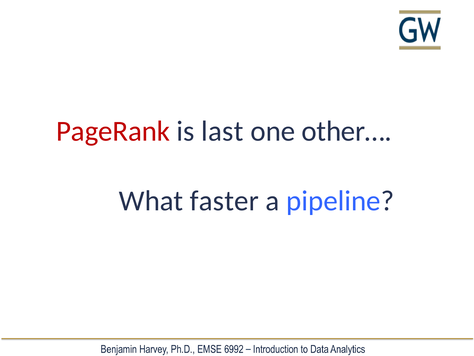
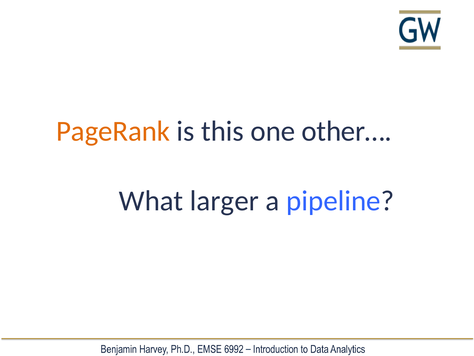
PageRank colour: red -> orange
last: last -> this
faster: faster -> larger
